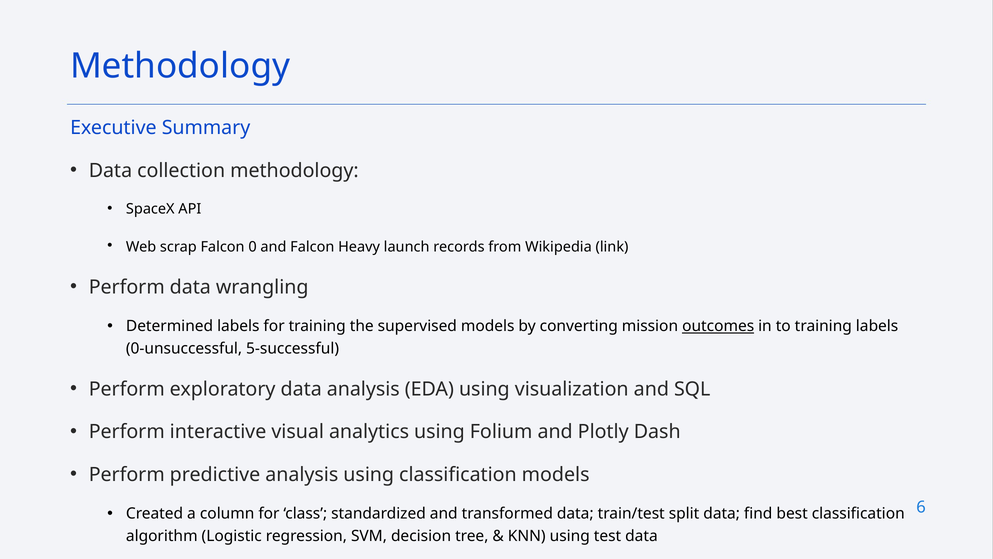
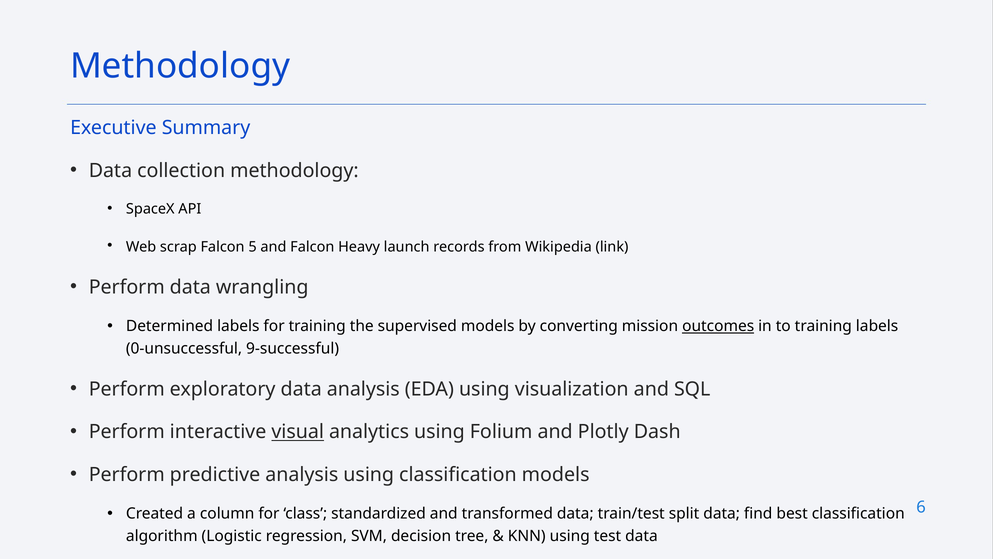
0: 0 -> 5
5-successful: 5-successful -> 9-successful
visual underline: none -> present
